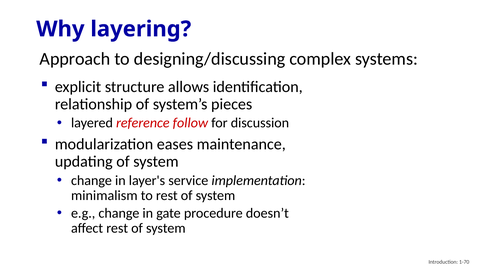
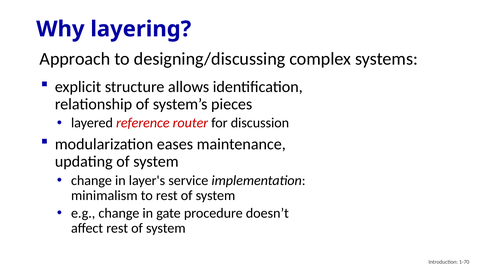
follow: follow -> router
